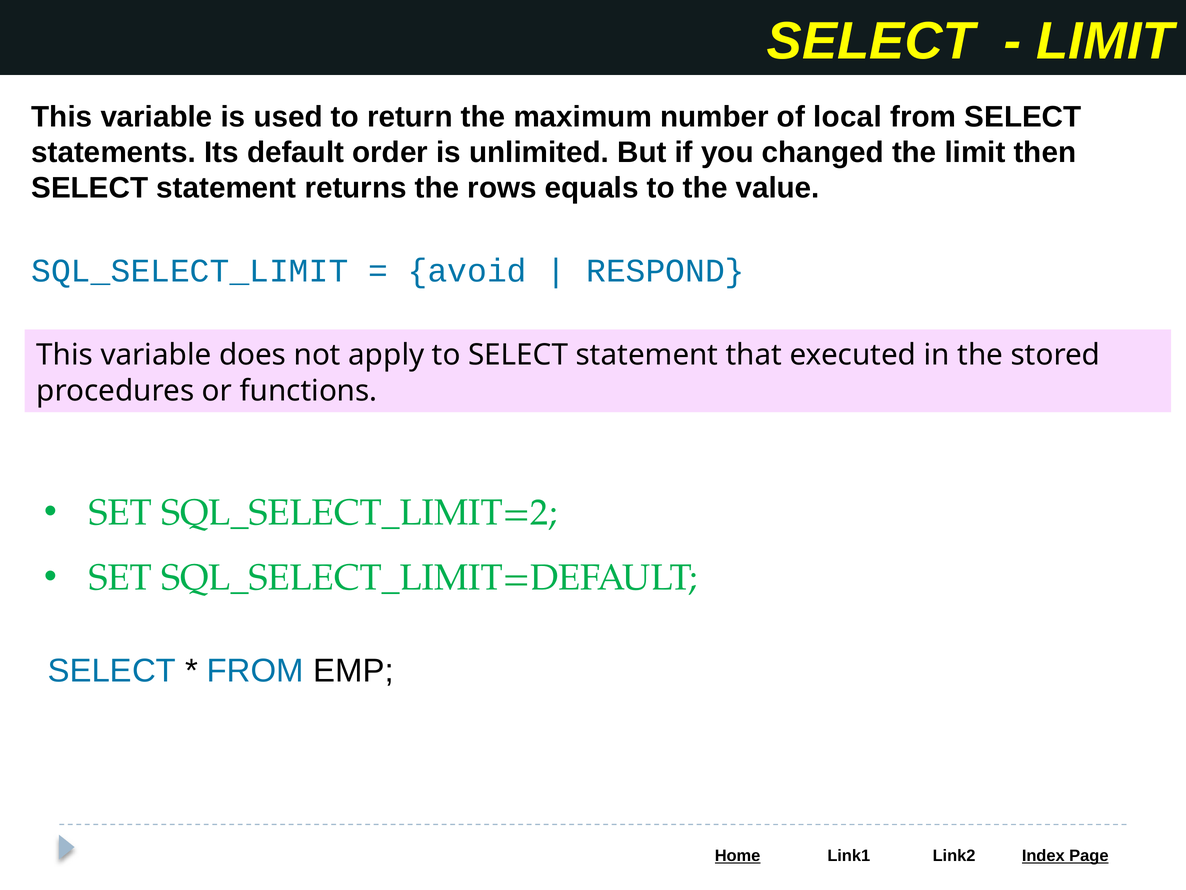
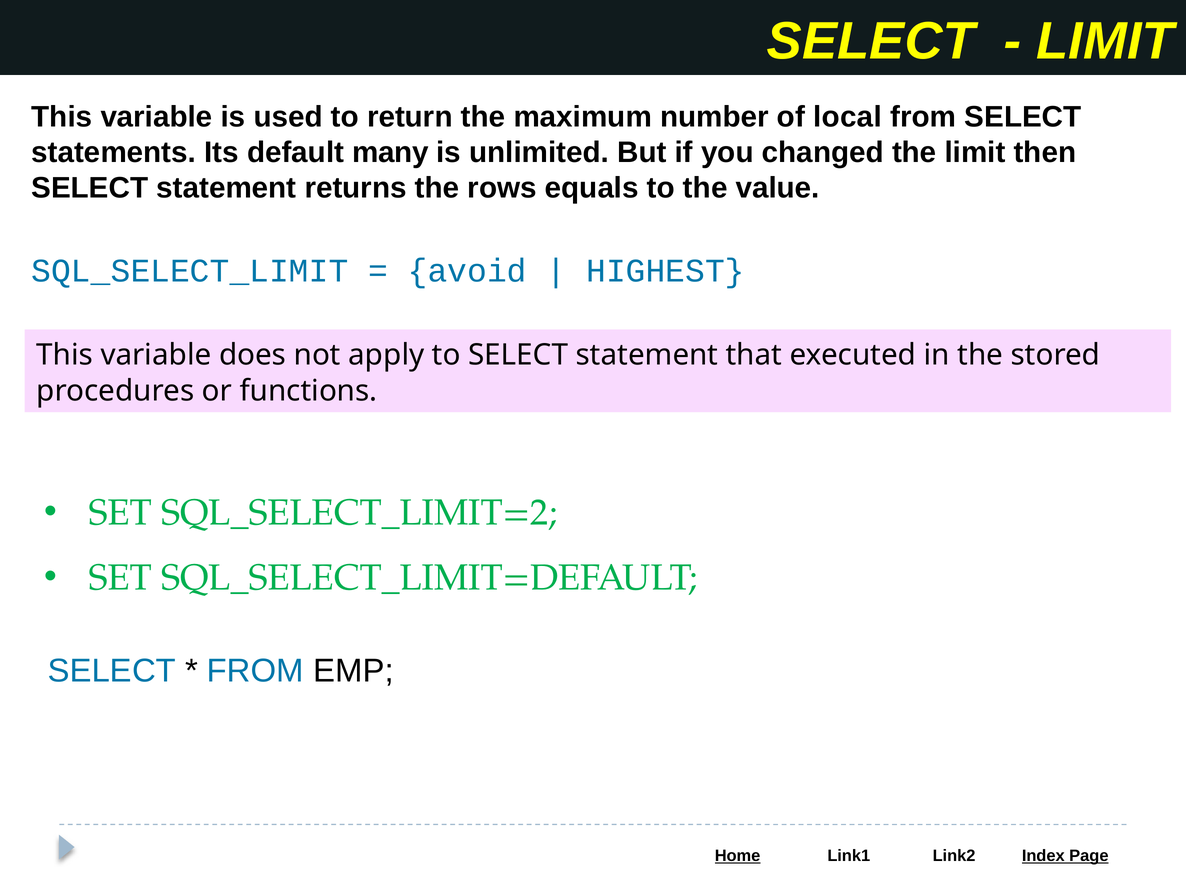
order: order -> many
RESPOND: RESPOND -> HIGHEST
